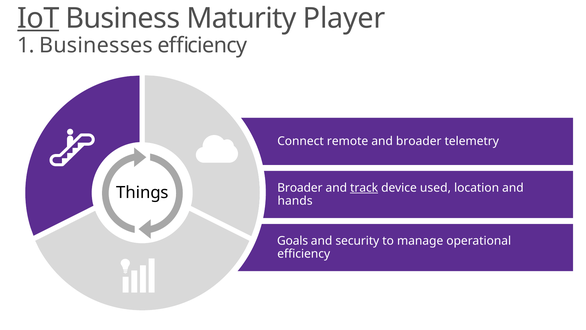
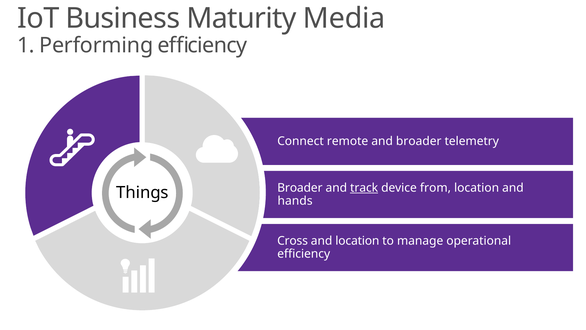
IoT underline: present -> none
Player: Player -> Media
Businesses: Businesses -> Performing
used: used -> from
Goals: Goals -> Cross
and security: security -> location
